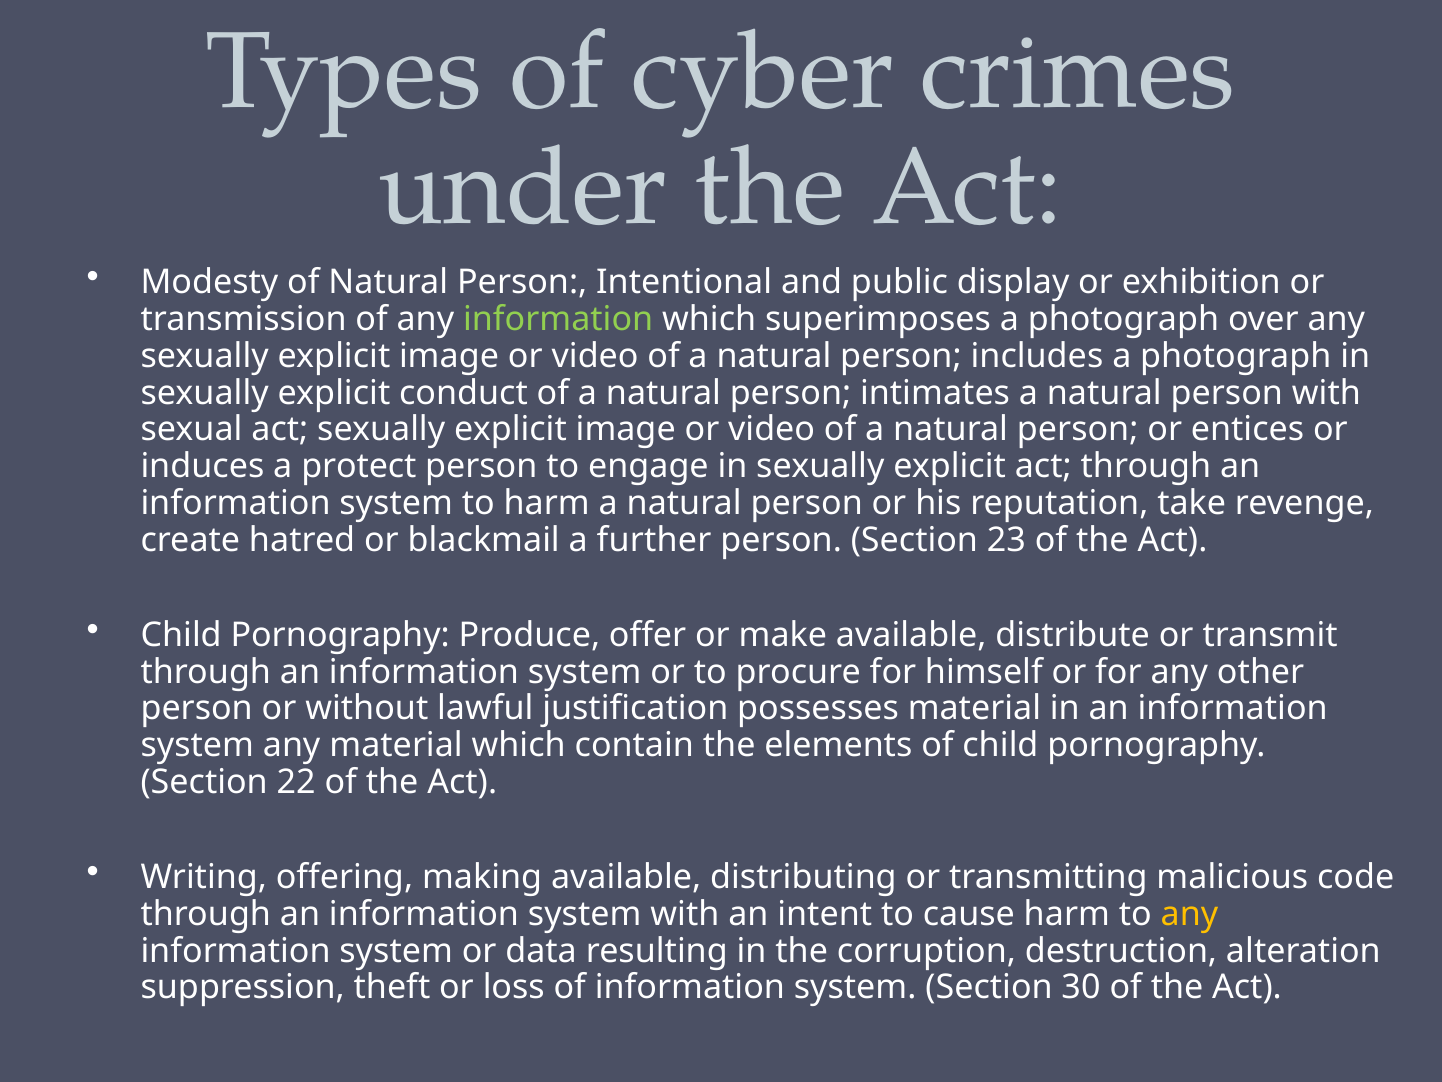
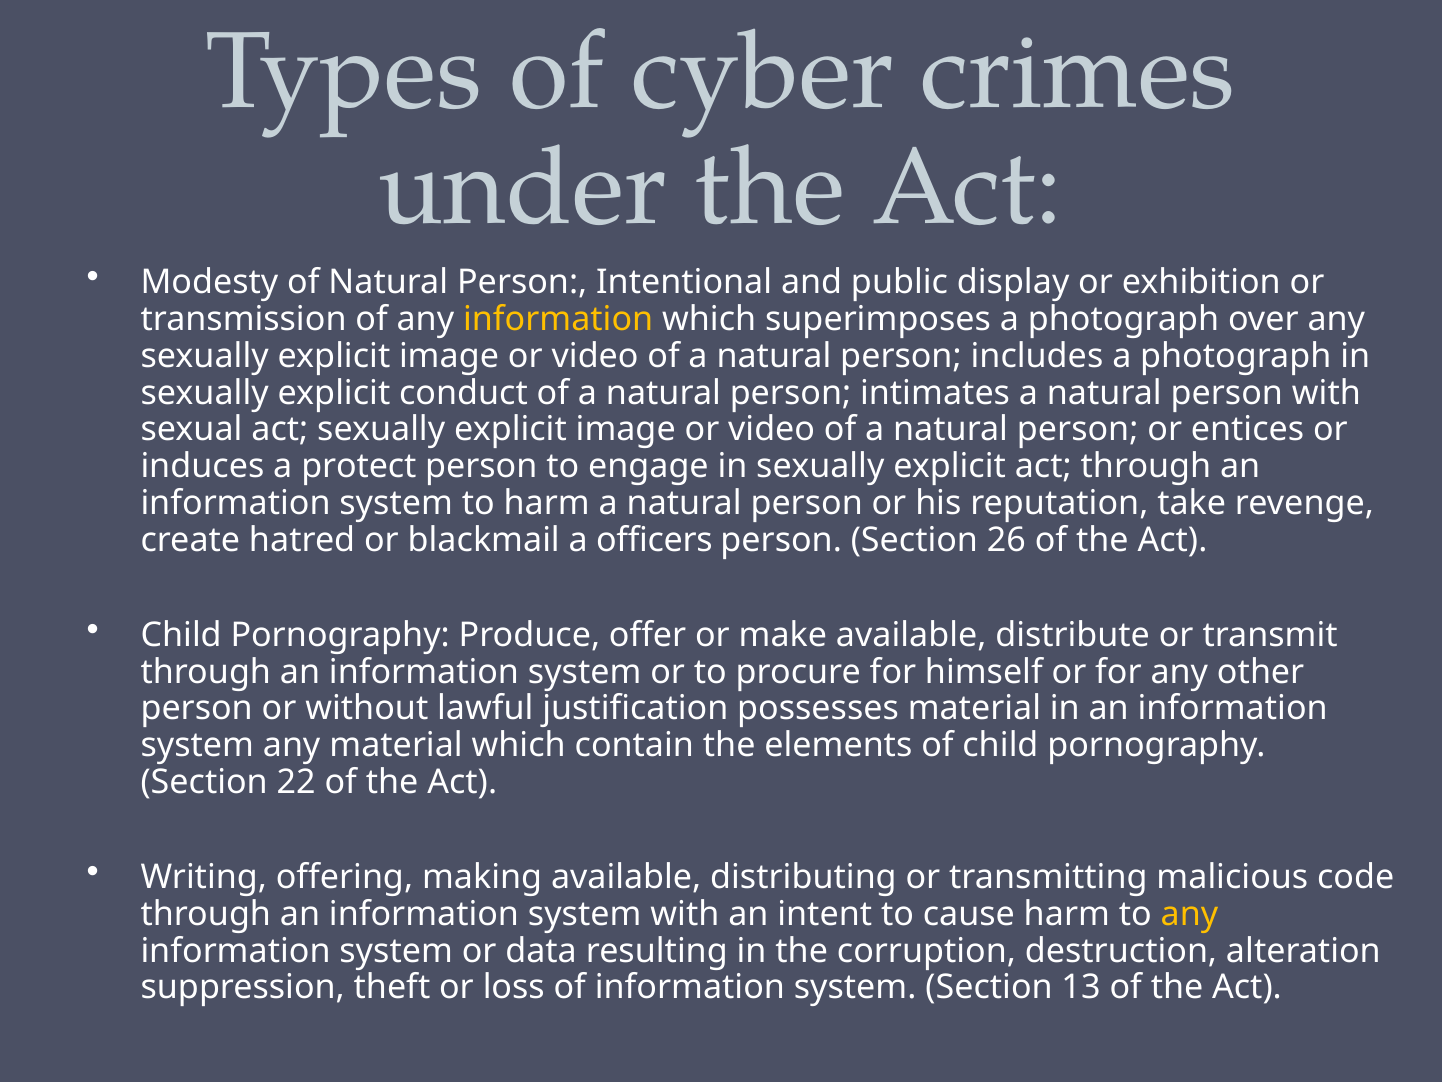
information at (558, 319) colour: light green -> yellow
further: further -> officers
23: 23 -> 26
30: 30 -> 13
